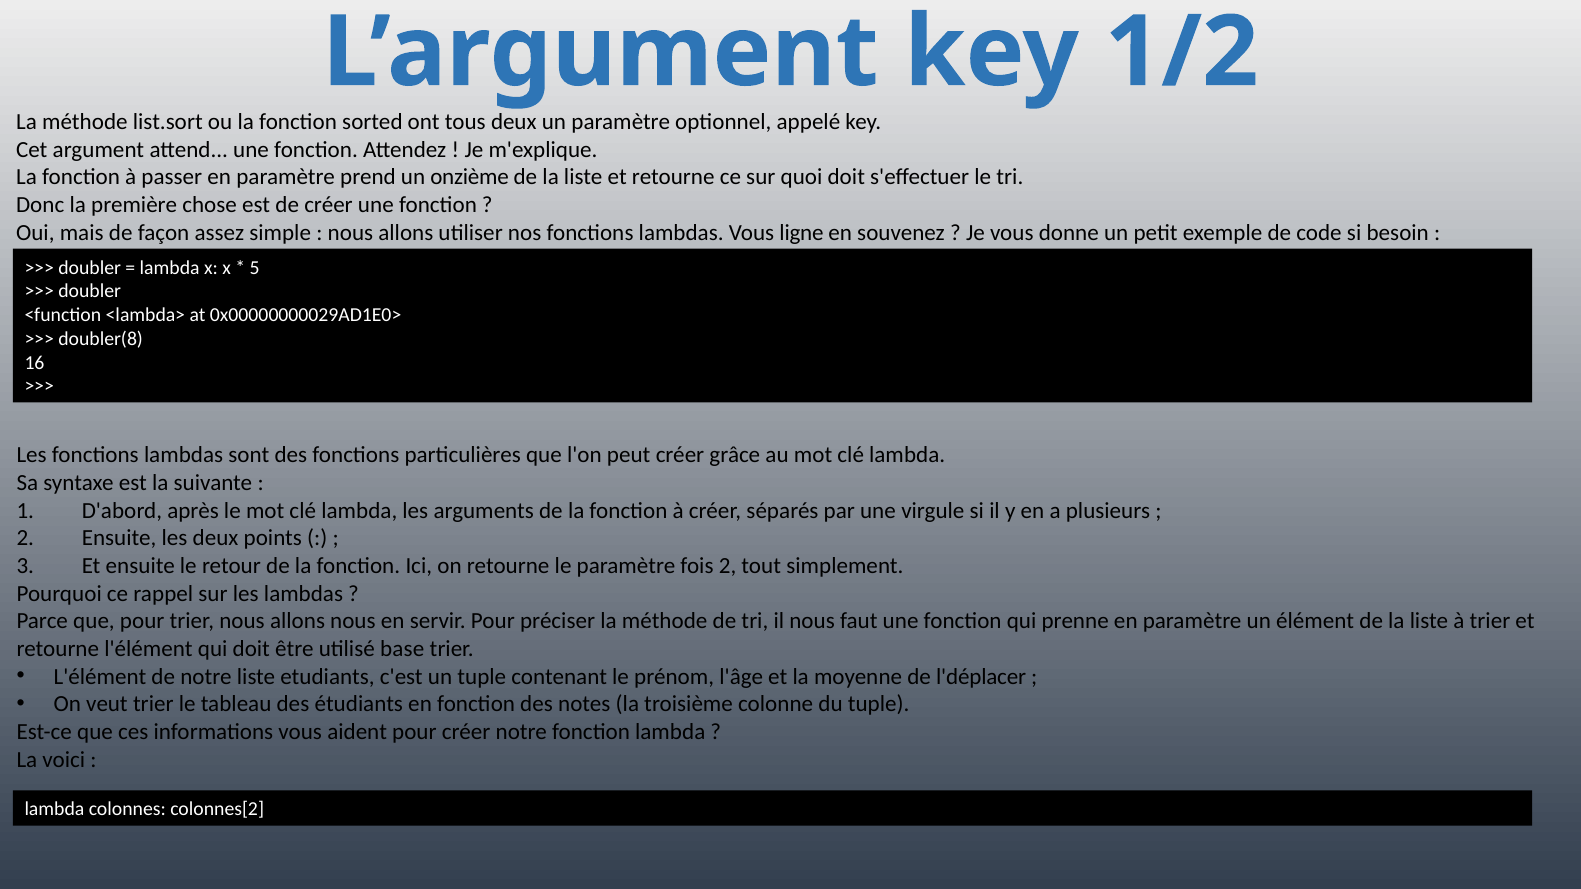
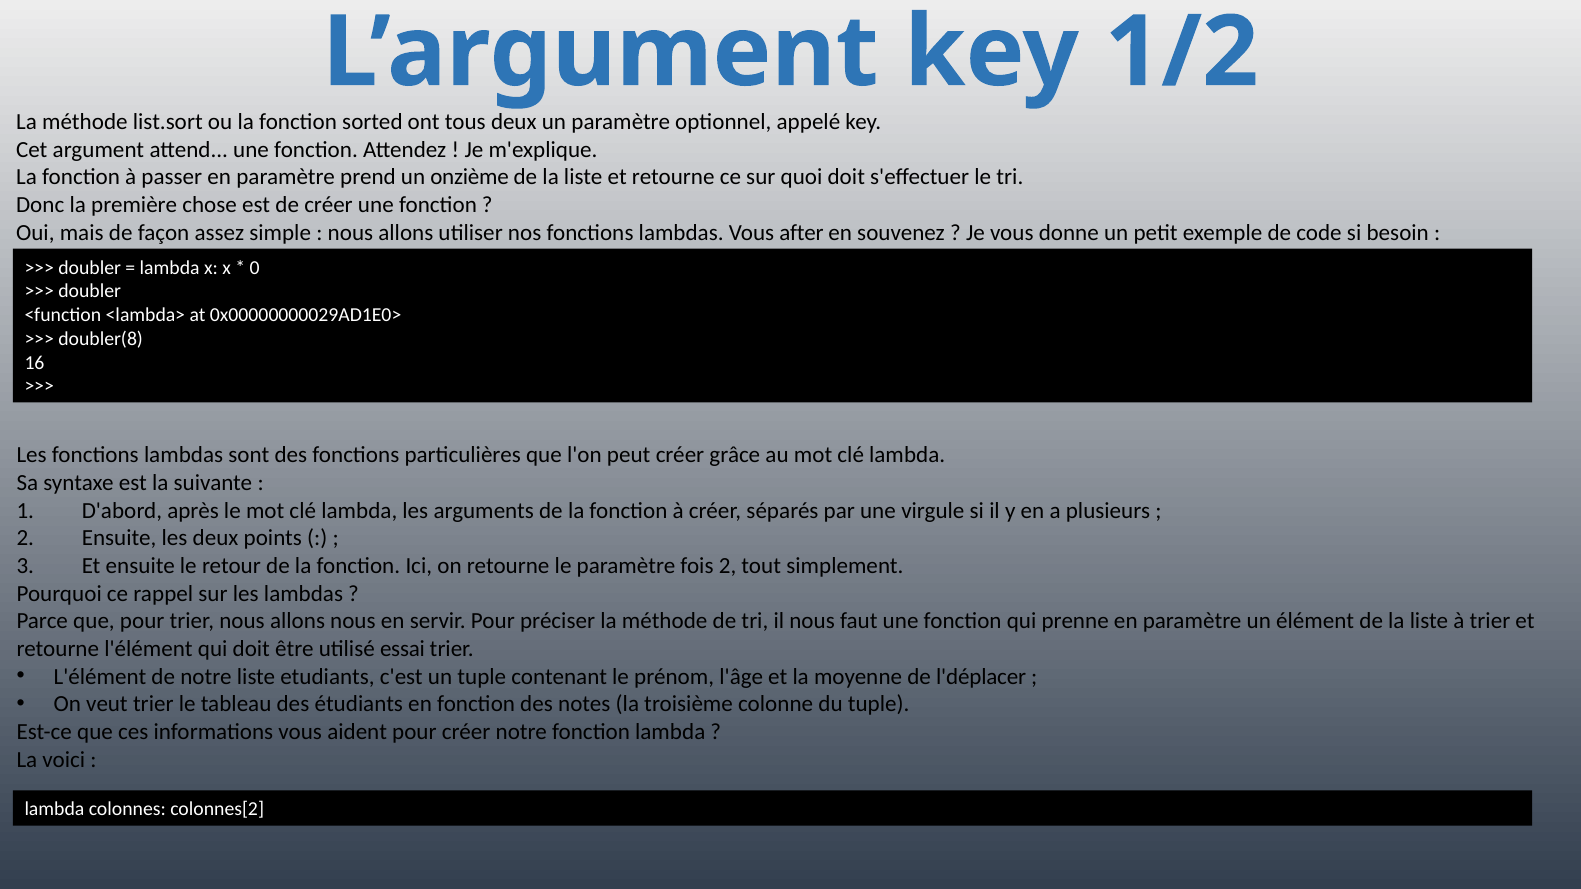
ligne: ligne -> after
5: 5 -> 0
base: base -> essai
